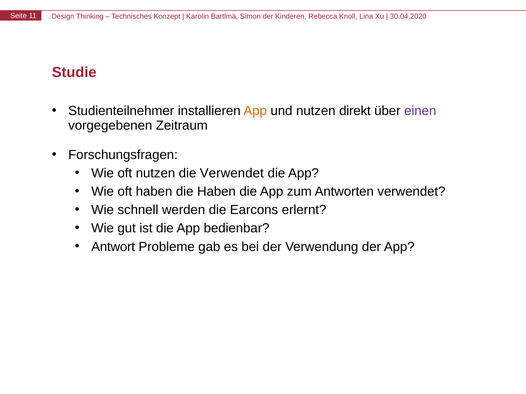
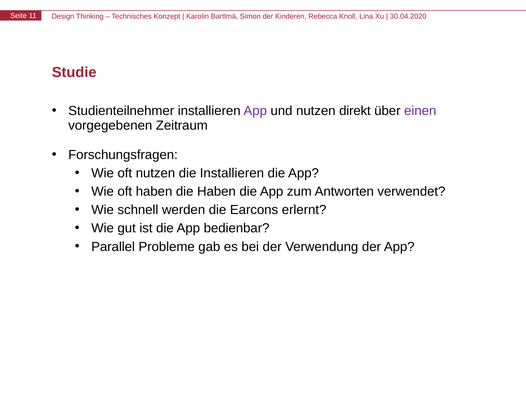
App at (255, 111) colour: orange -> purple
die Verwendet: Verwendet -> Installieren
Antwort: Antwort -> Parallel
